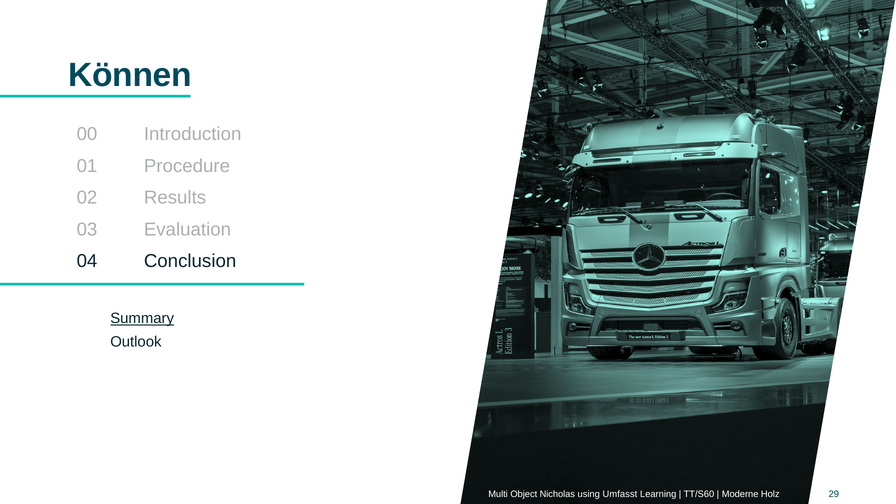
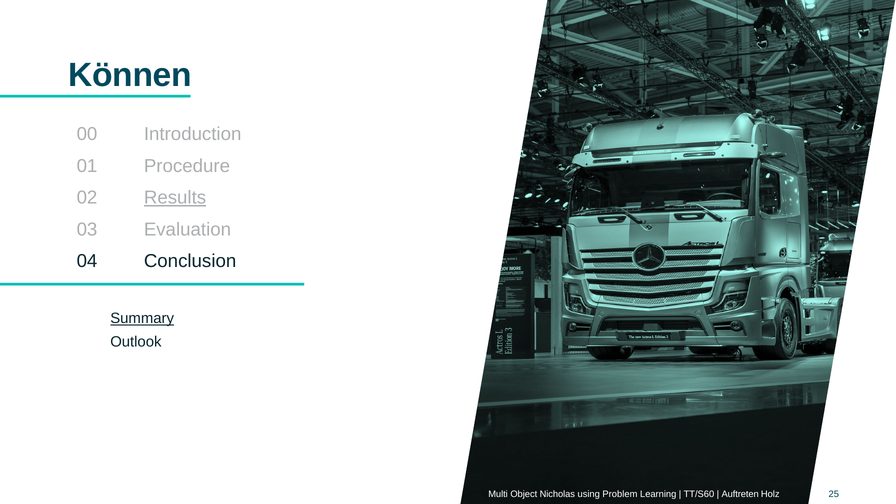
Results underline: none -> present
Umfasst: Umfasst -> Problem
Moderne: Moderne -> Auftreten
29: 29 -> 25
